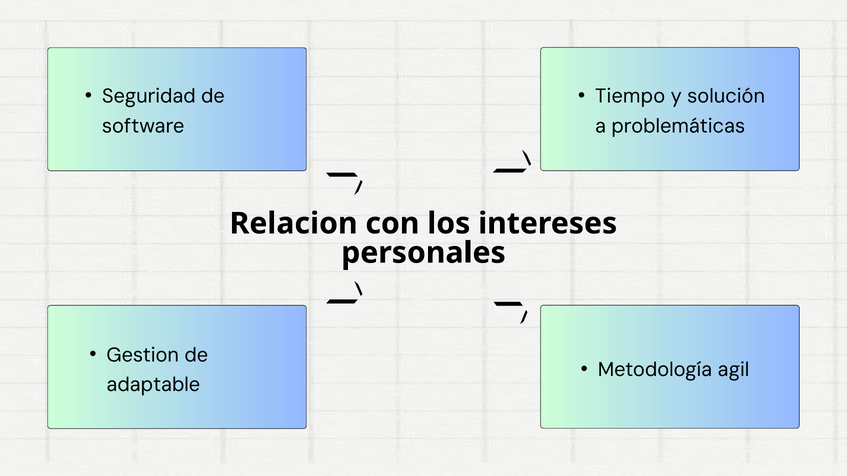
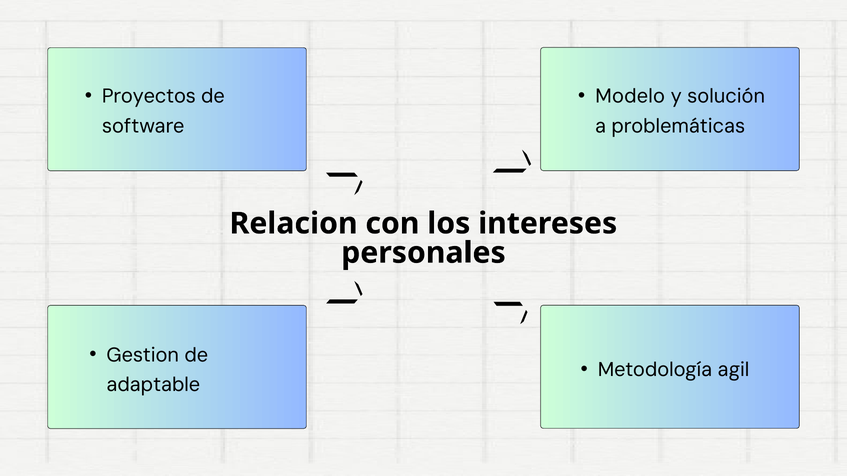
Seguridad: Seguridad -> Proyectos
Tiempo: Tiempo -> Modelo
